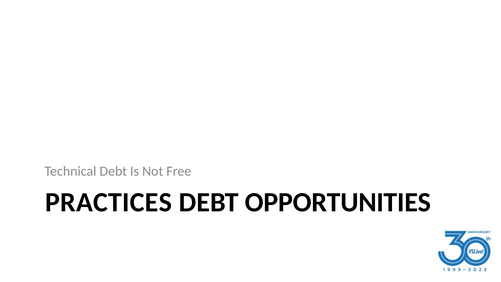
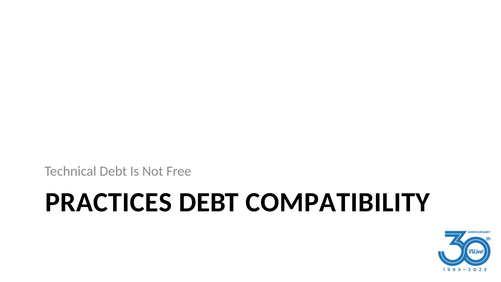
OPPORTUNITIES: OPPORTUNITIES -> COMPATIBILITY
